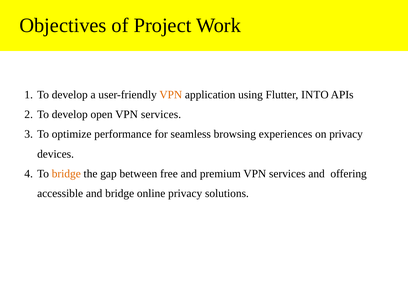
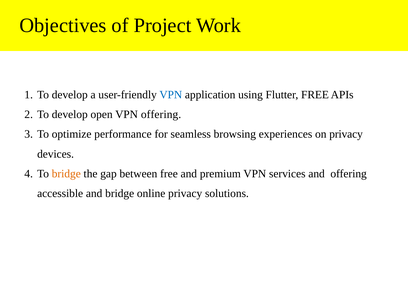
VPN at (171, 95) colour: orange -> blue
Flutter INTO: INTO -> FREE
open VPN services: services -> offering
